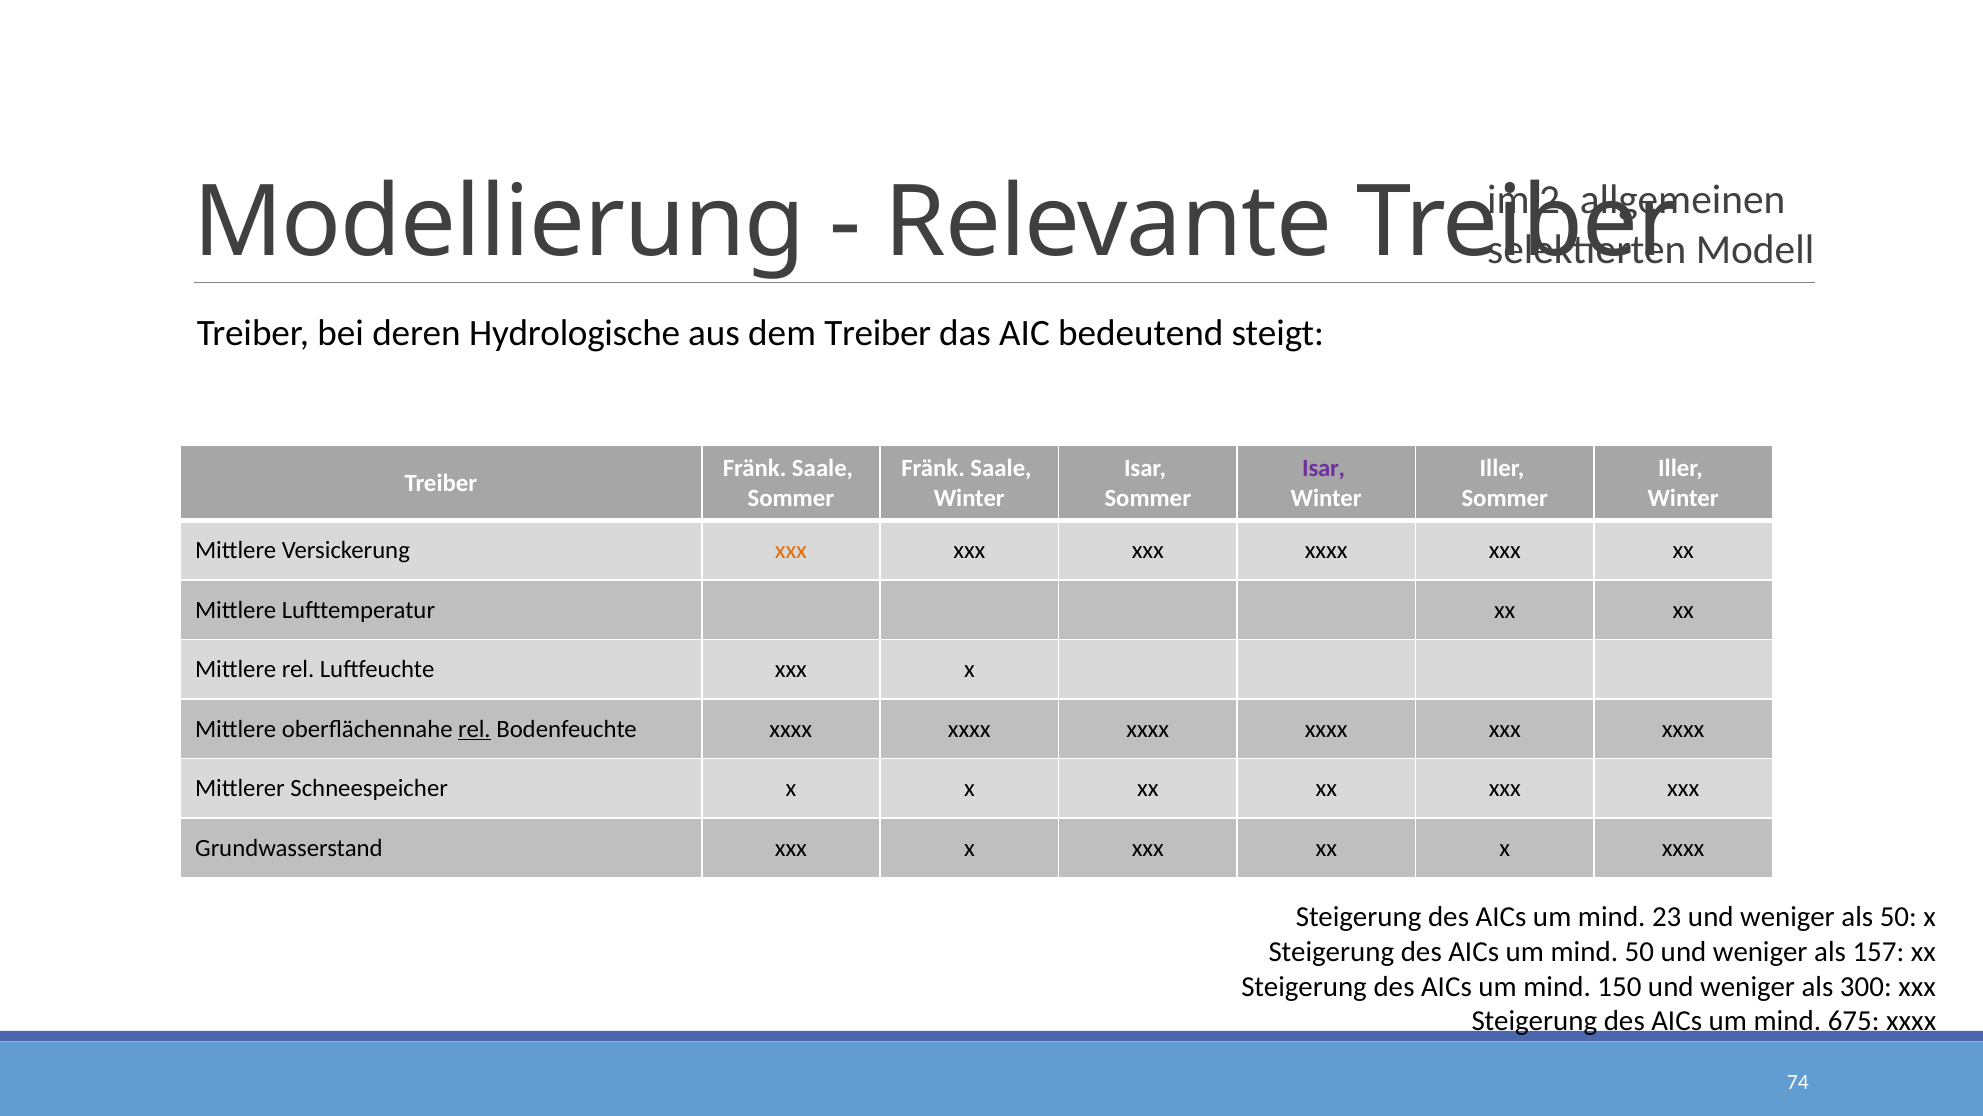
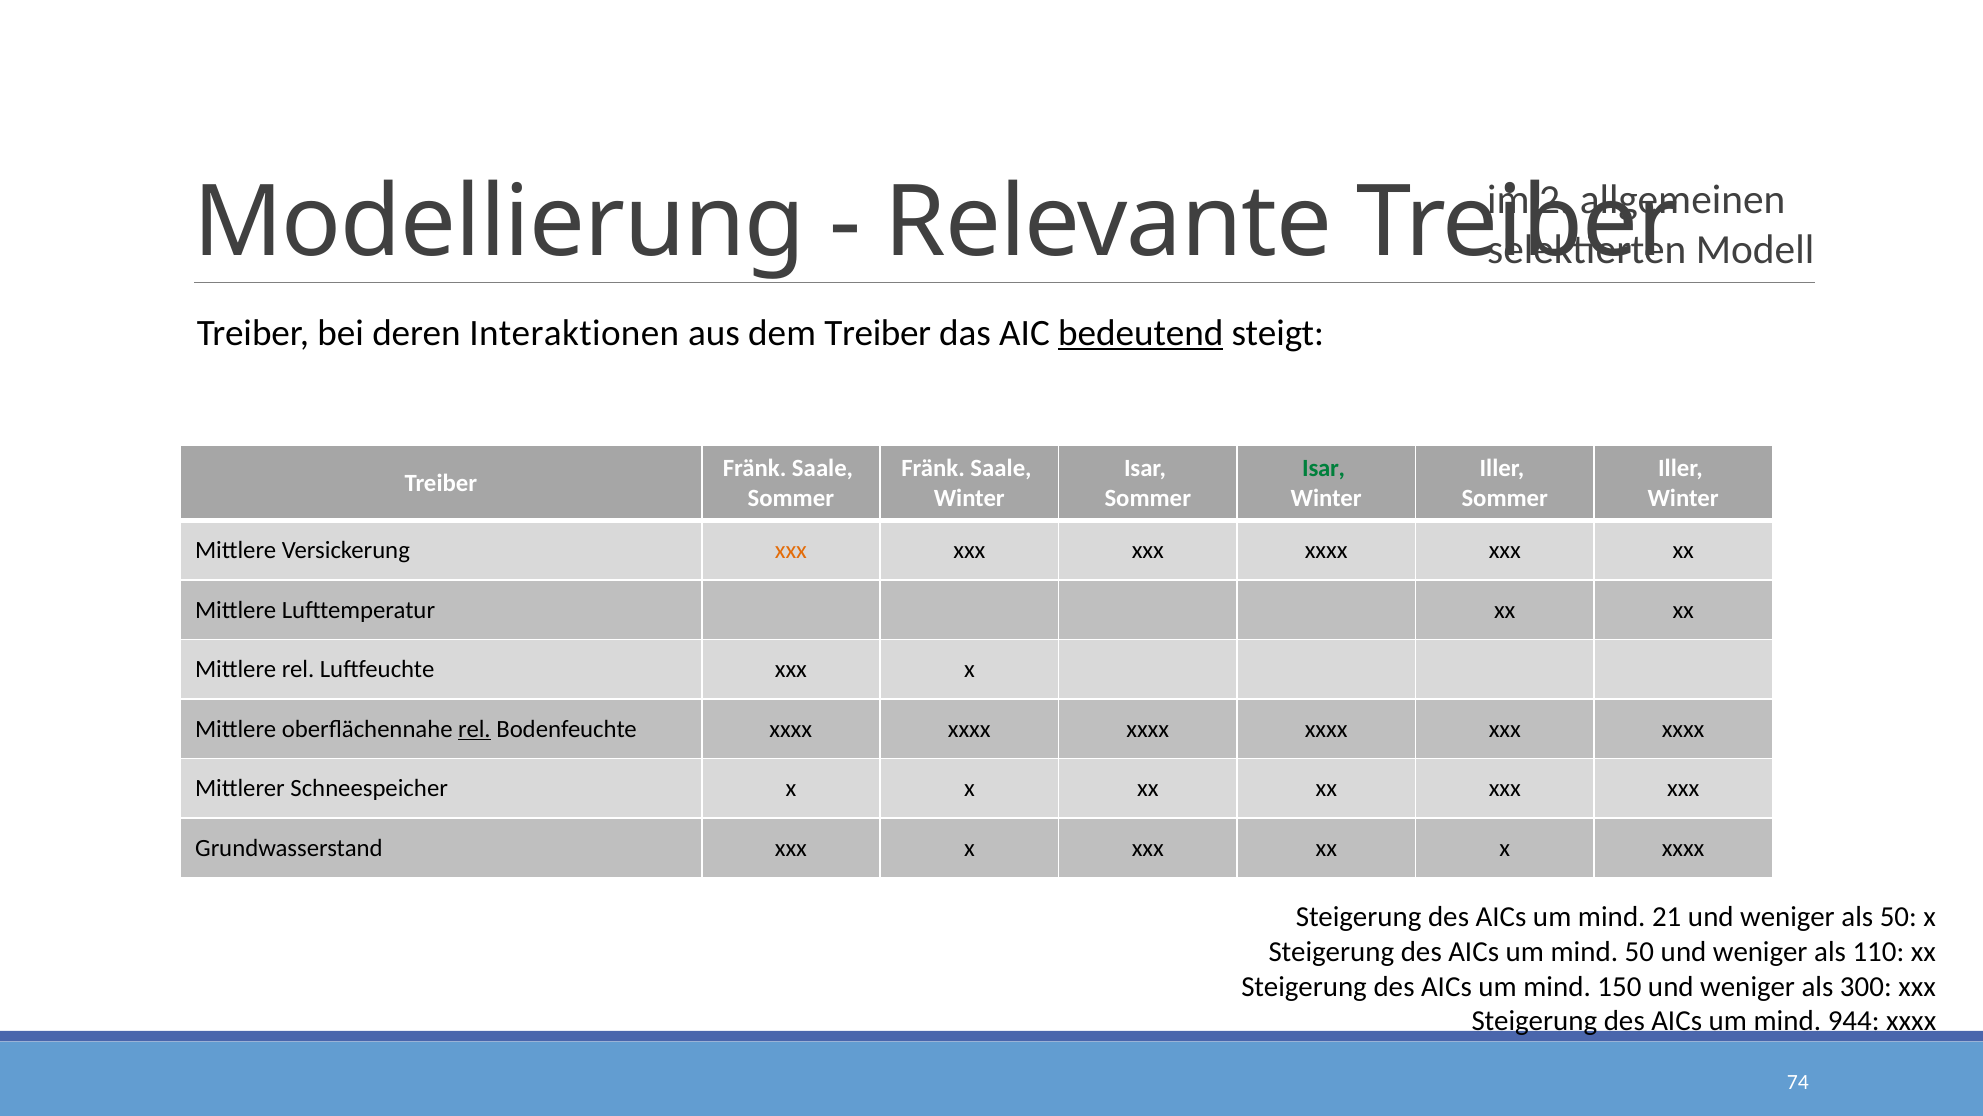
Hydrologische: Hydrologische -> Interaktionen
bedeutend underline: none -> present
Isar at (1324, 468) colour: purple -> green
23: 23 -> 21
157: 157 -> 110
675: 675 -> 944
